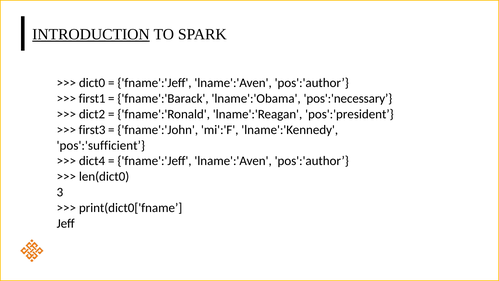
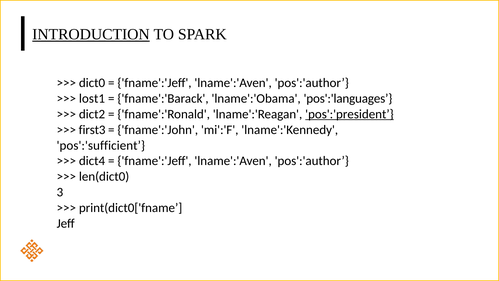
first1: first1 -> lost1
pos':'necessary: pos':'necessary -> pos':'languages
pos':'president underline: none -> present
